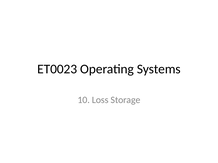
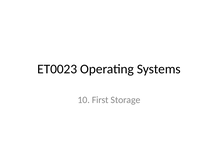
Loss: Loss -> First
